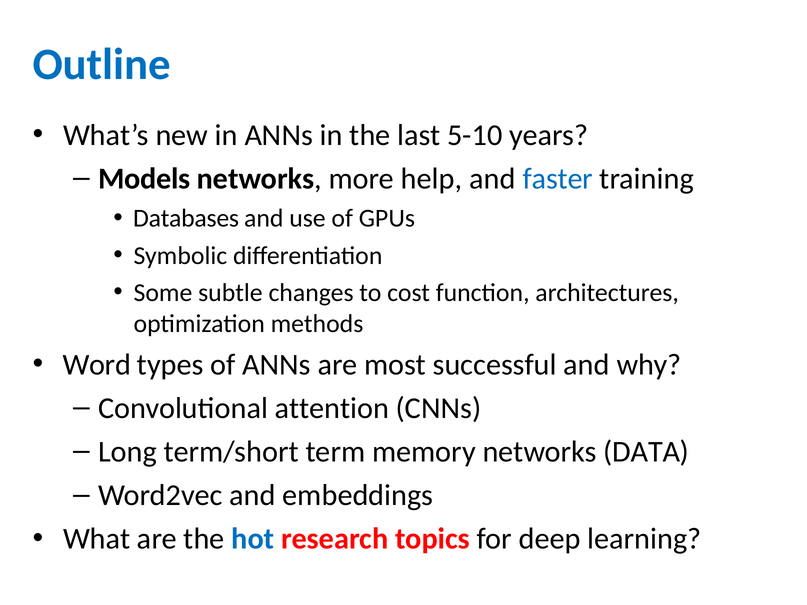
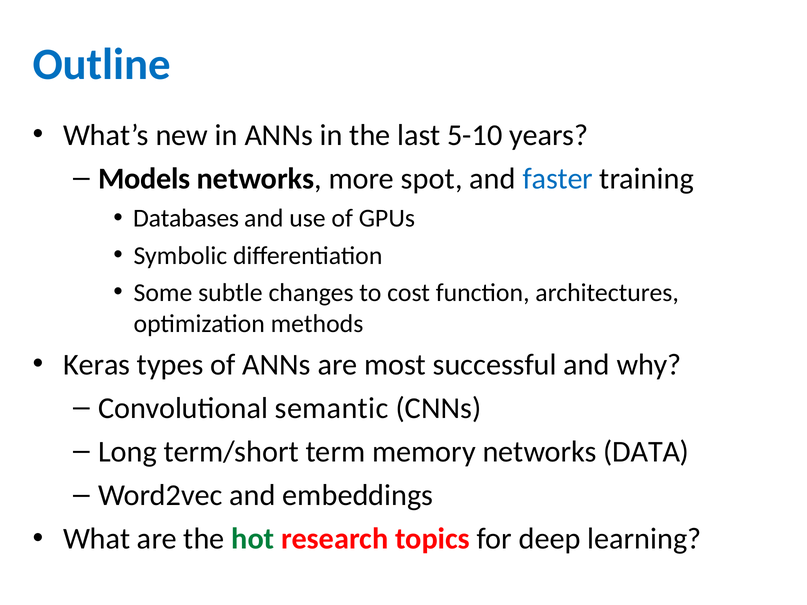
help: help -> spot
Word: Word -> Keras
attention: attention -> semantic
hot colour: blue -> green
